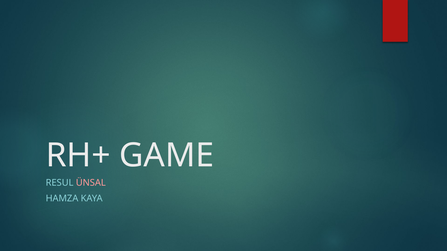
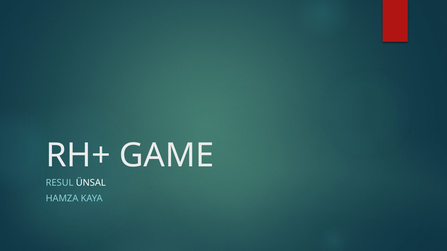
ÜNSAL colour: pink -> white
